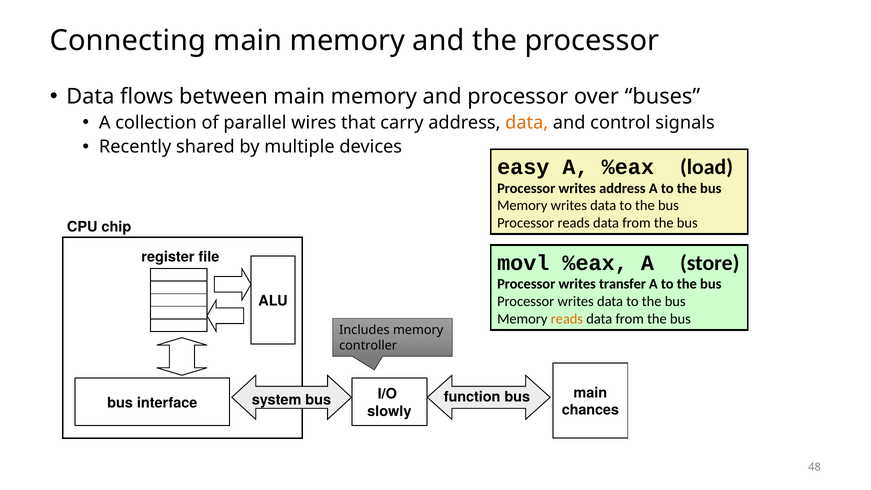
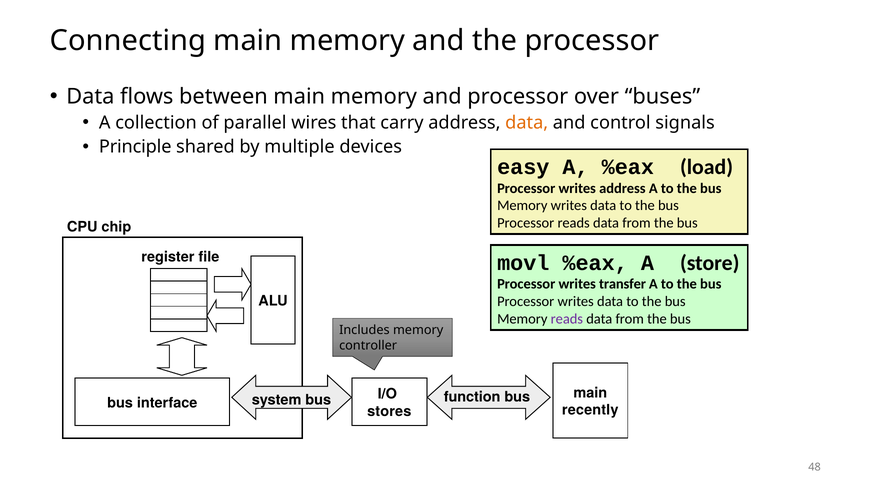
Recently: Recently -> Principle
reads at (567, 319) colour: orange -> purple
chances: chances -> recently
slowly: slowly -> stores
